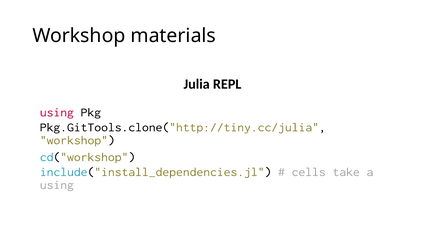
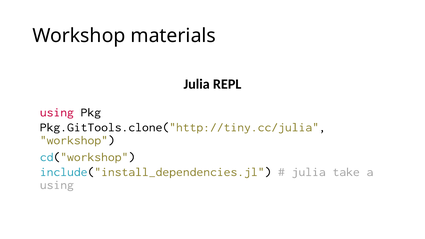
cells at (309, 172): cells -> julia
